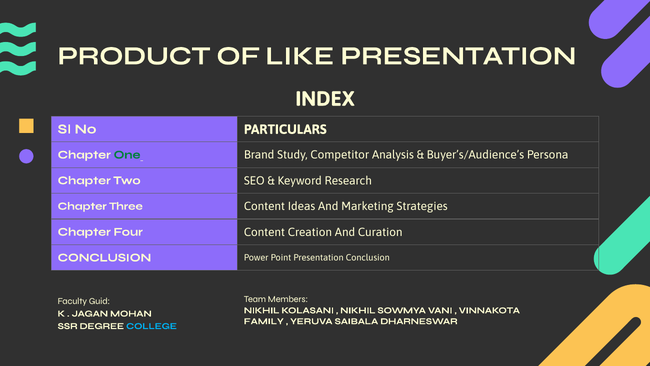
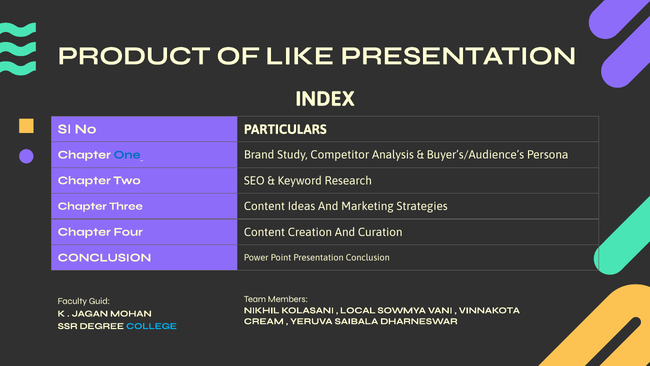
One colour: green -> blue
NIKHIL at (358, 310): NIKHIL -> LOCAL
FAMILY: FAMILY -> CREAM
